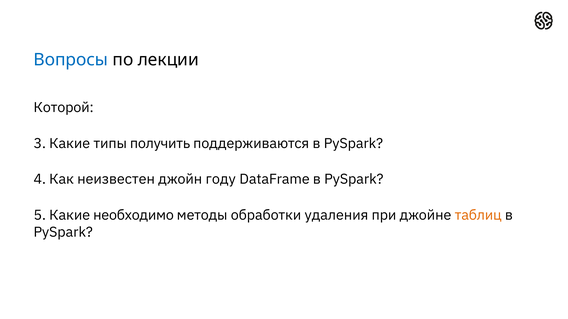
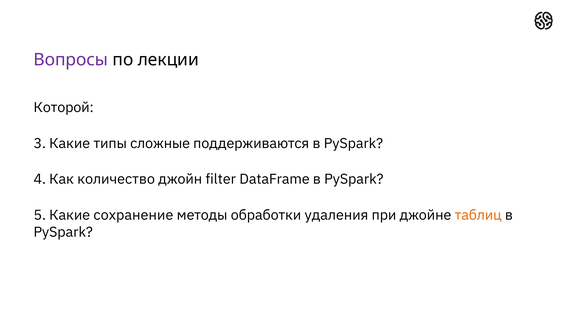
Вопросы colour: blue -> purple
получить: получить -> сложные
неизвестен: неизвестен -> количество
году: году -> filter
необходимо: необходимо -> сохранение
